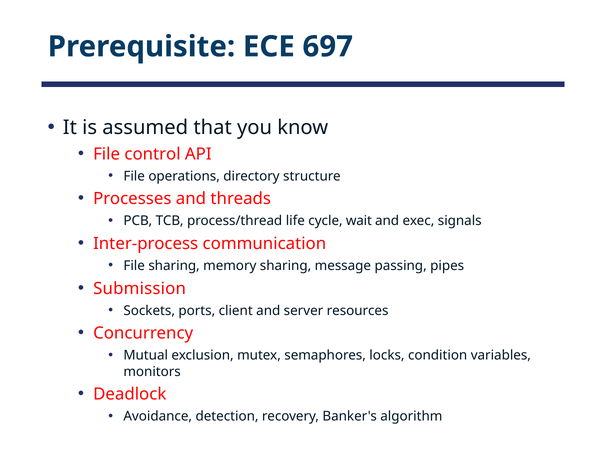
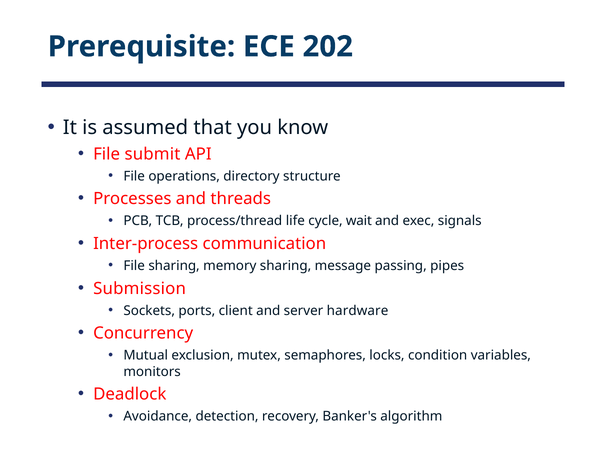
697: 697 -> 202
control: control -> submit
resources: resources -> hardware
